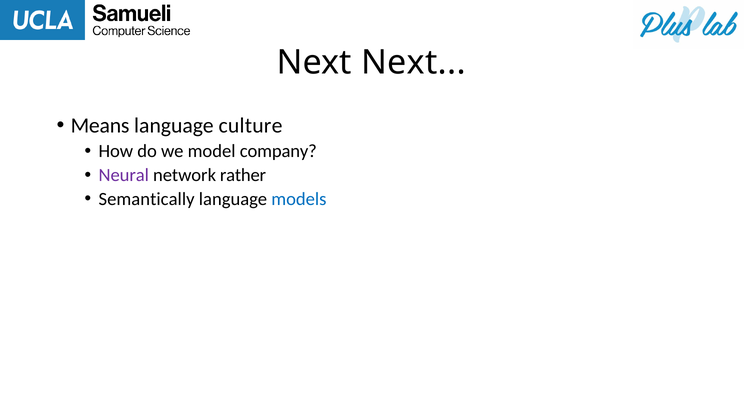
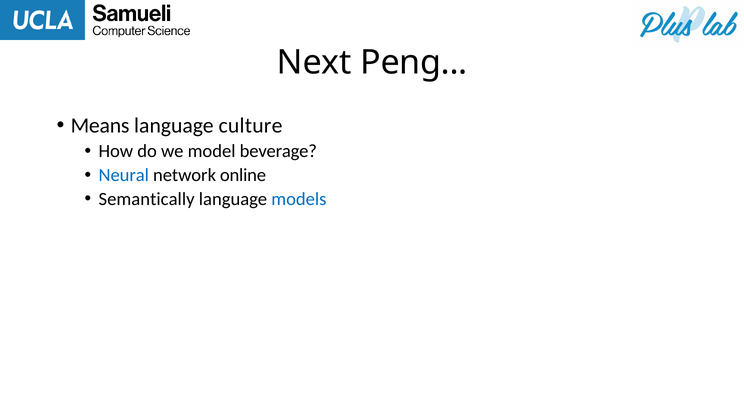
Next Next: Next -> Peng
company: company -> beverage
Neural colour: purple -> blue
rather: rather -> online
